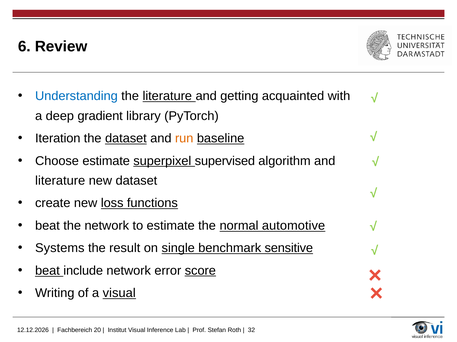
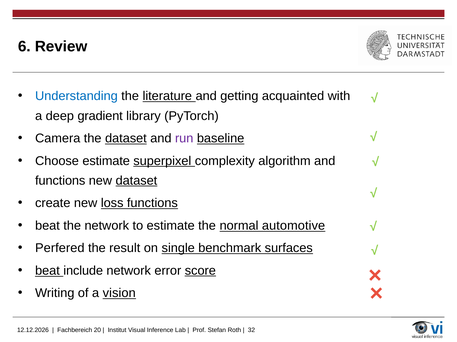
Iteration: Iteration -> Camera
run colour: orange -> purple
supervised: supervised -> complexity
literature at (60, 181): literature -> functions
dataset at (136, 181) underline: none -> present
Systems: Systems -> Perfered
sensitive: sensitive -> surfaces
a visual: visual -> vision
